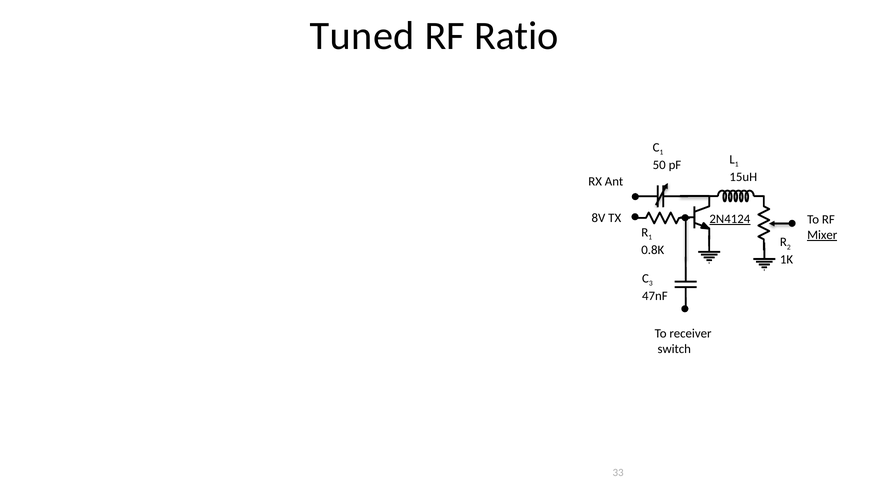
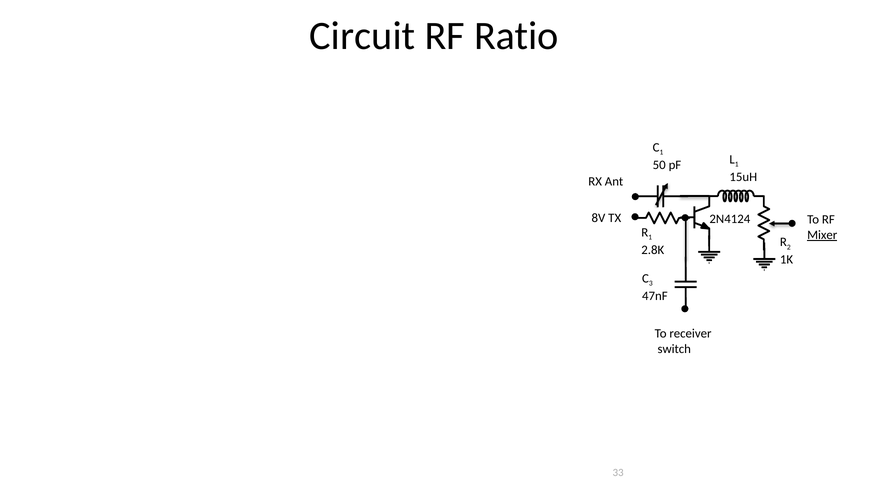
Tuned: Tuned -> Circuit
2N4124 underline: present -> none
0.8K: 0.8K -> 2.8K
